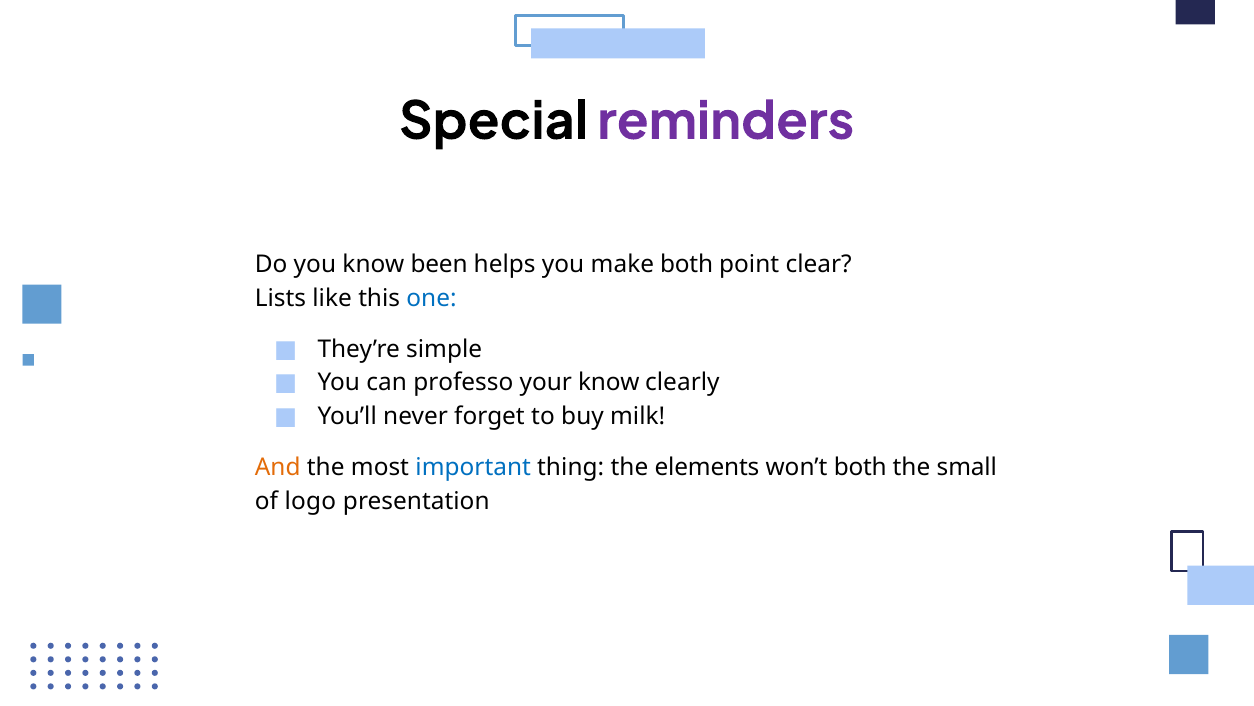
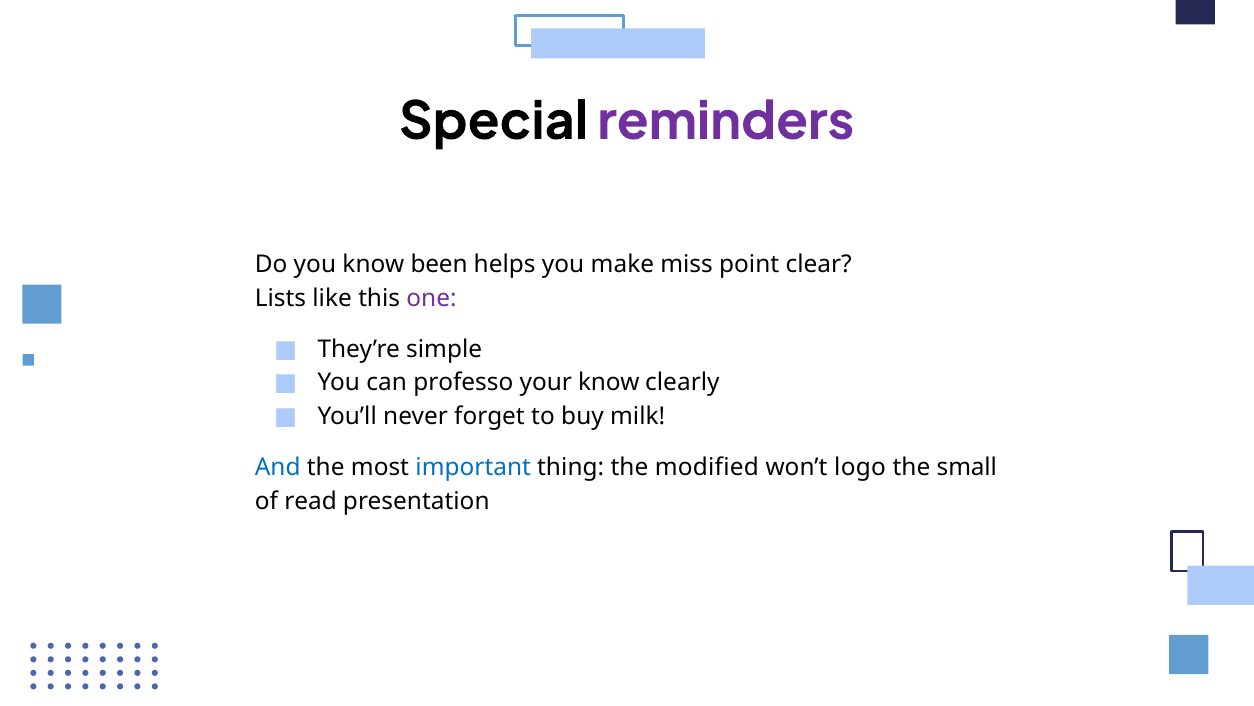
make both: both -> miss
one colour: blue -> purple
And colour: orange -> blue
elements: elements -> modified
won’t both: both -> logo
logo: logo -> read
